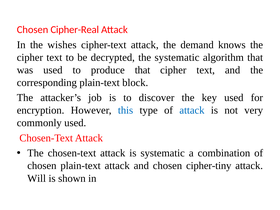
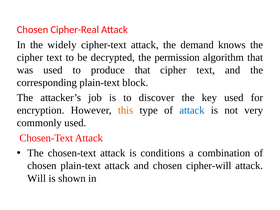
wishes: wishes -> widely
the systematic: systematic -> permission
this colour: blue -> orange
is systematic: systematic -> conditions
cipher-tiny: cipher-tiny -> cipher-will
